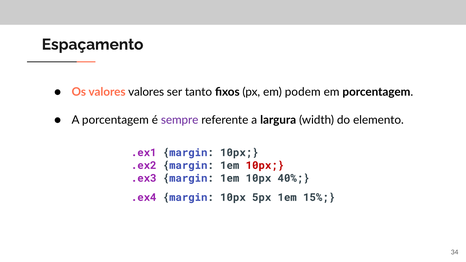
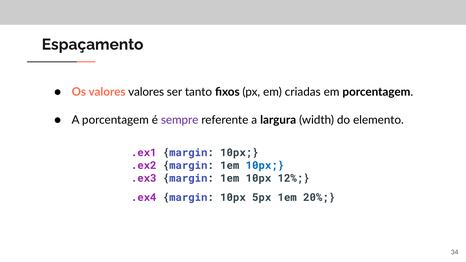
podem: podem -> criadas
10px at (265, 165) colour: red -> blue
40%: 40% -> 12%
15%: 15% -> 20%
